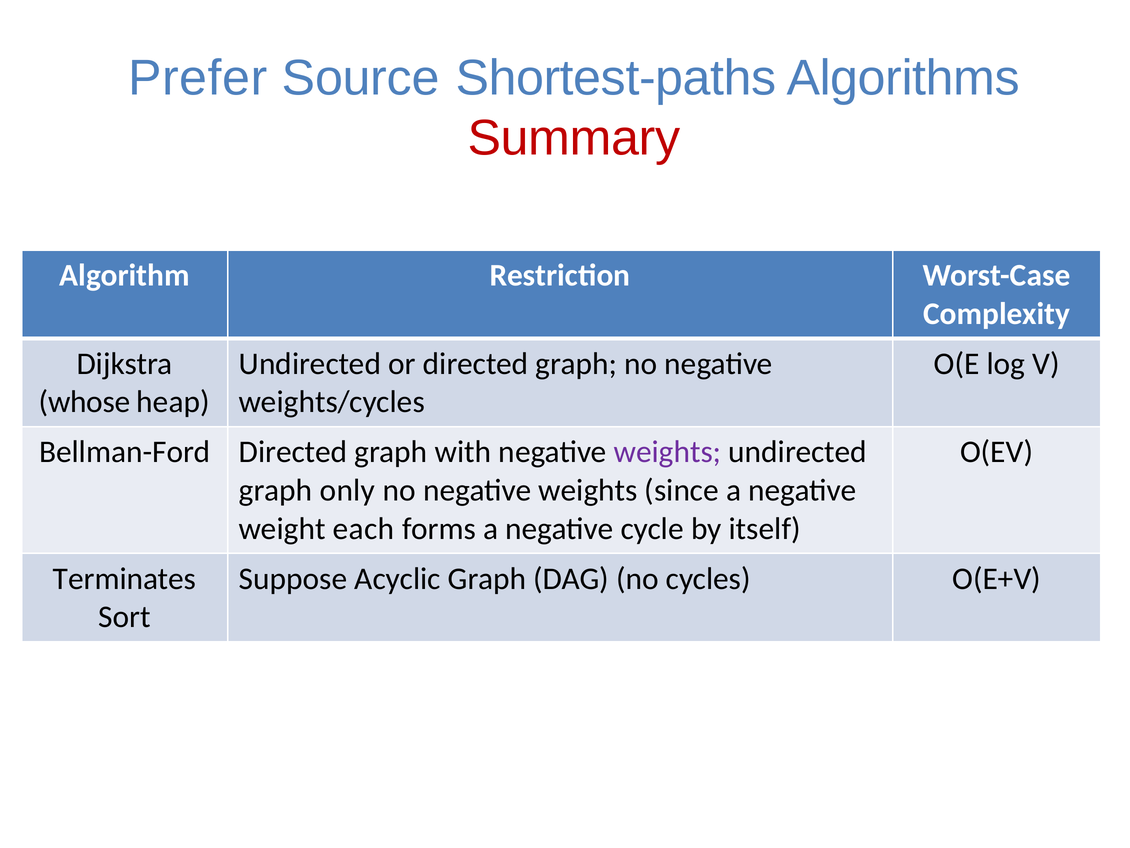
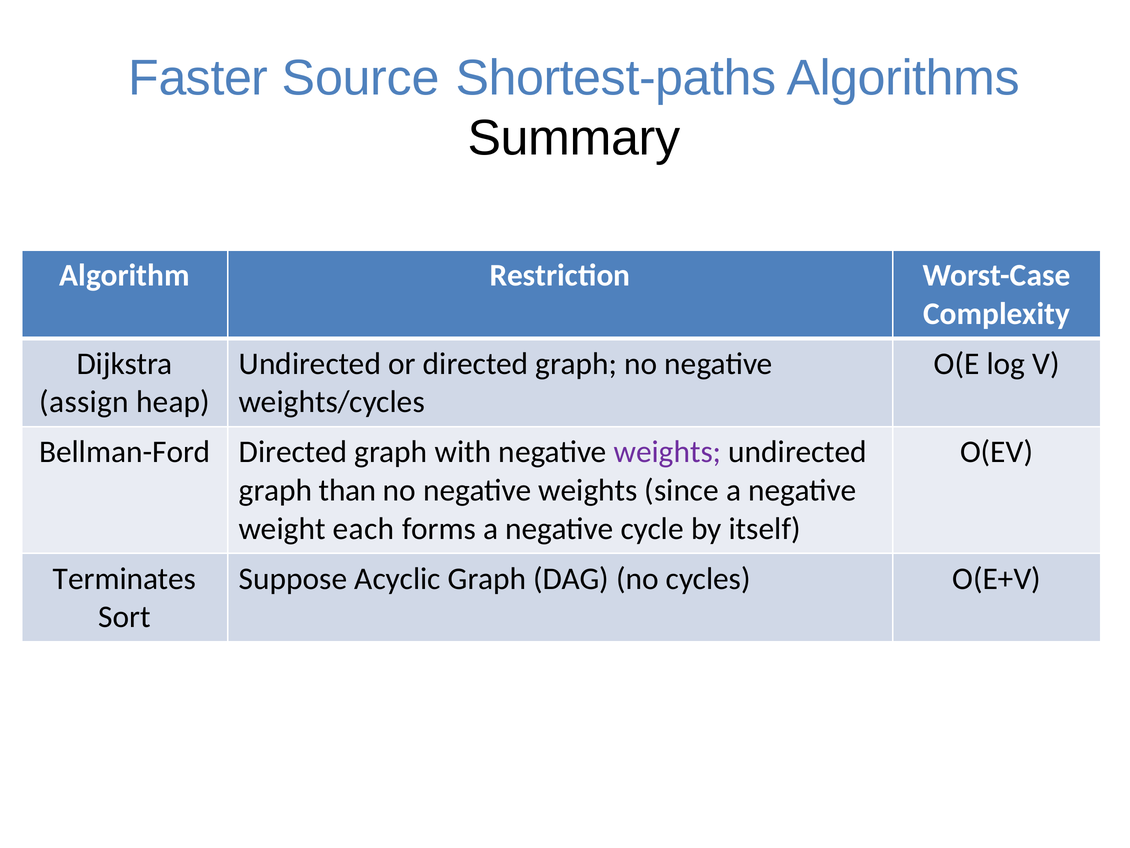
Prefer: Prefer -> Faster
Summary colour: red -> black
whose: whose -> assign
only: only -> than
